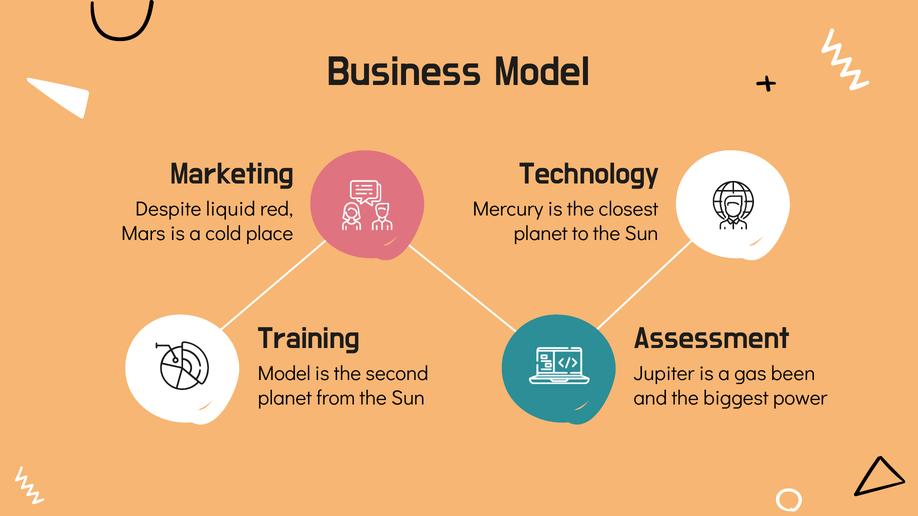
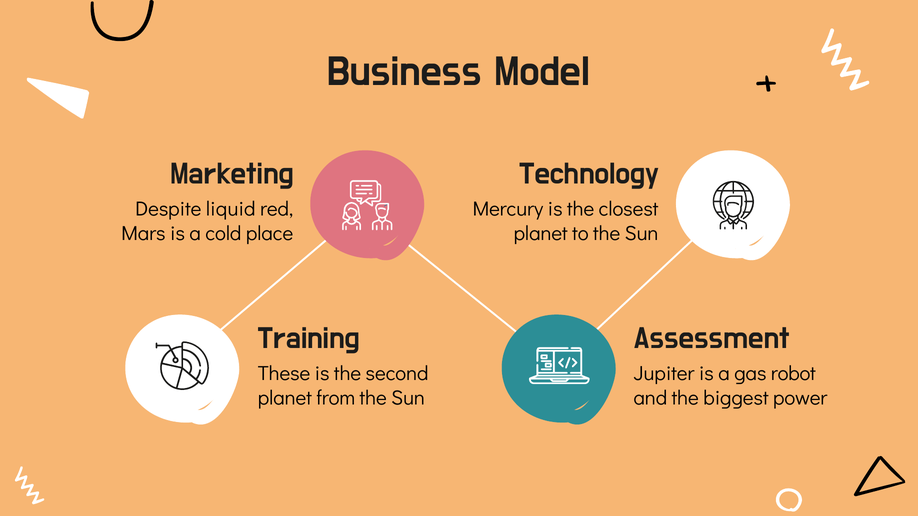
Model at (284, 374): Model -> These
been: been -> robot
